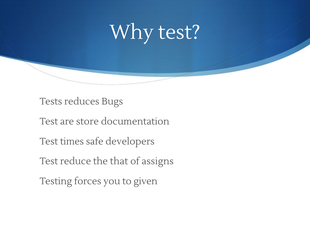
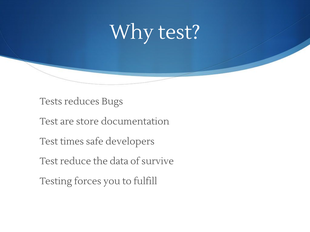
that: that -> data
assigns: assigns -> survive
given: given -> fulfill
